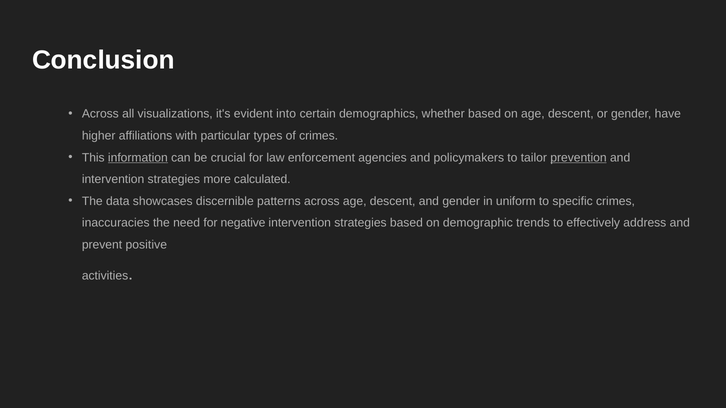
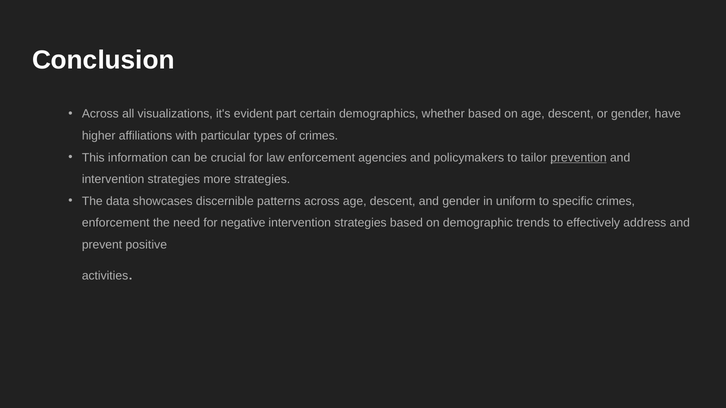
into: into -> part
information underline: present -> none
more calculated: calculated -> strategies
inaccuracies at (116, 223): inaccuracies -> enforcement
